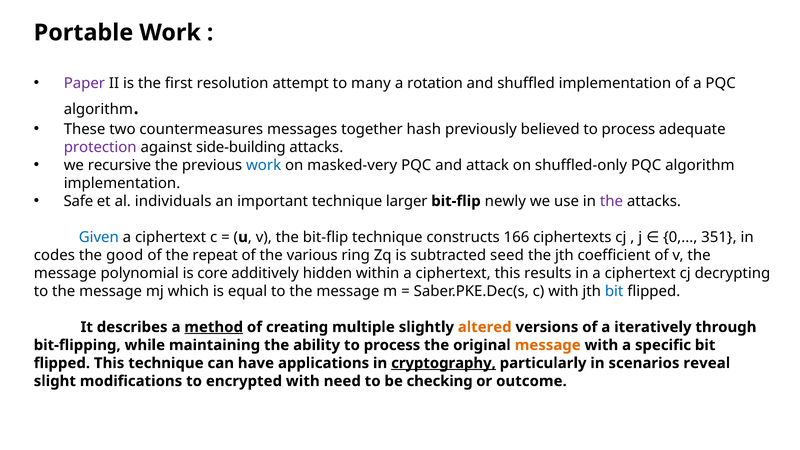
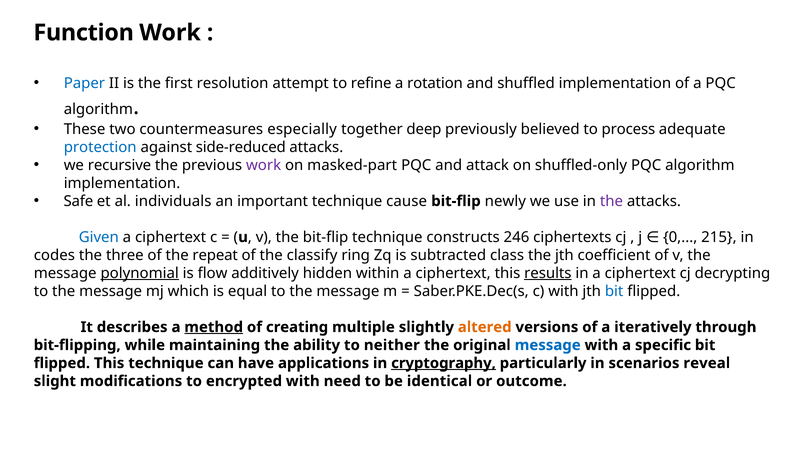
Portable: Portable -> Function
Paper colour: purple -> blue
many: many -> refine
messages: messages -> especially
hash: hash -> deep
protection colour: purple -> blue
side-building: side-building -> side-reduced
work at (264, 165) colour: blue -> purple
masked-very: masked-very -> masked-part
larger: larger -> cause
166: 166 -> 246
351: 351 -> 215
good: good -> three
various: various -> classify
seed: seed -> class
polynomial underline: none -> present
core: core -> flow
results underline: none -> present
ability to process: process -> neither
message at (548, 345) colour: orange -> blue
checking: checking -> identical
